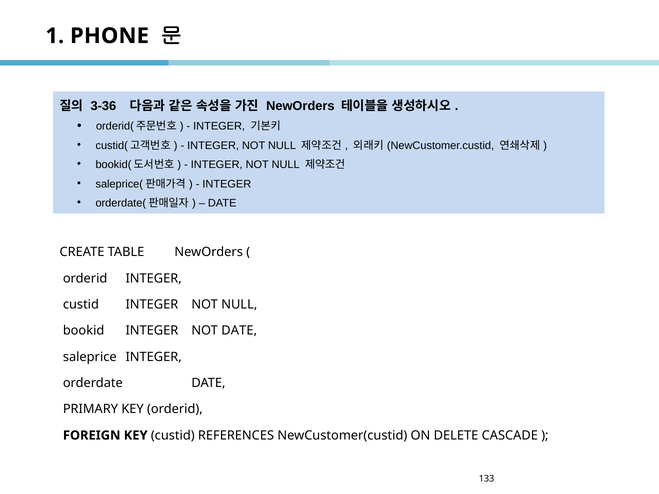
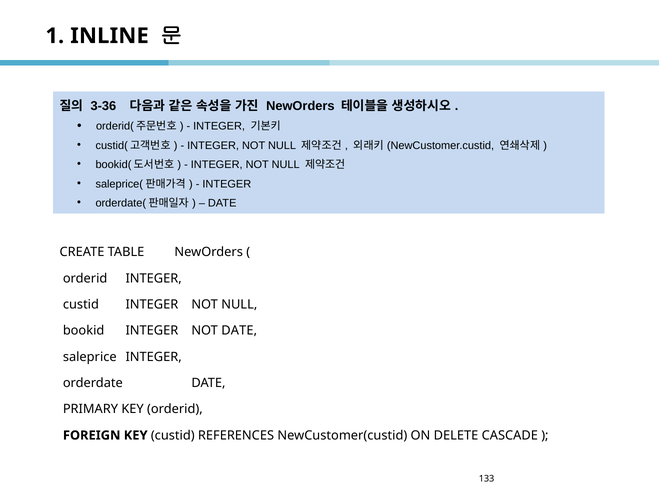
PHONE: PHONE -> INLINE
